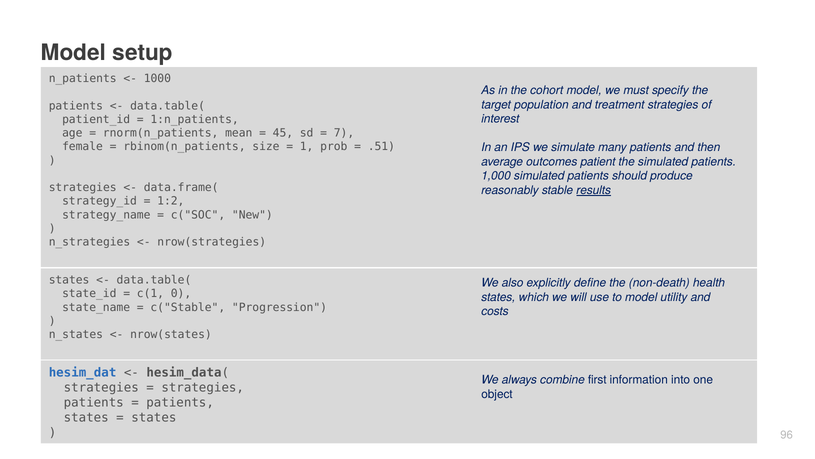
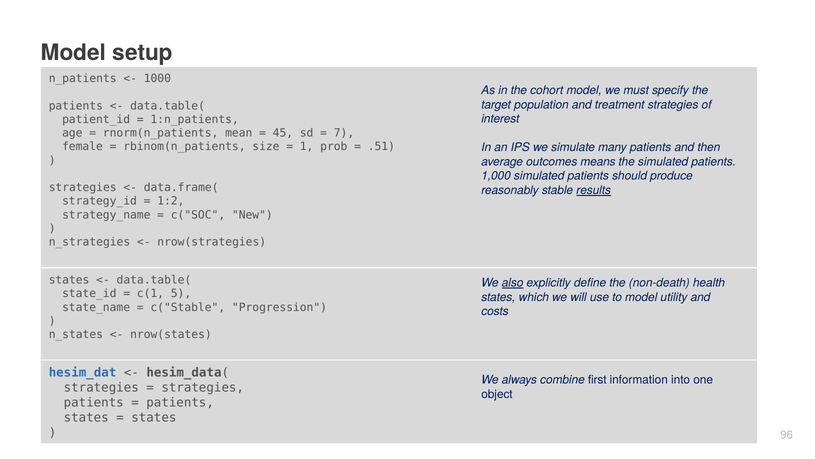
patient: patient -> means
also underline: none -> present
0: 0 -> 5
